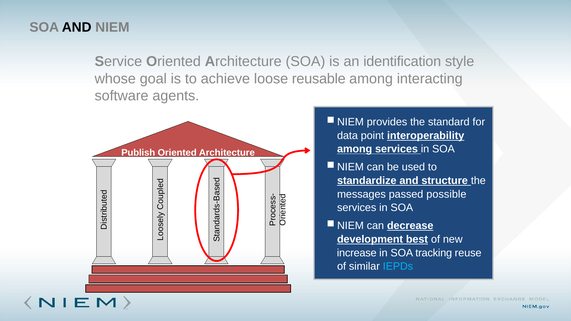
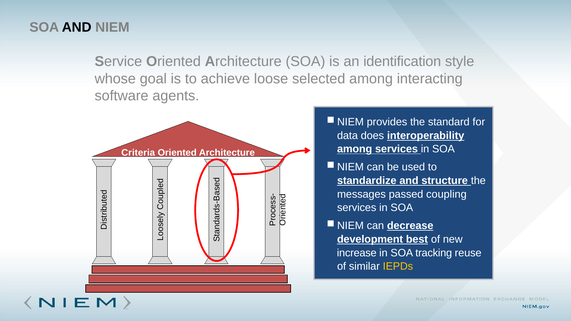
reusable: reusable -> selected
point: point -> does
Publish: Publish -> Criteria
possible: possible -> coupling
IEPDs colour: light blue -> yellow
